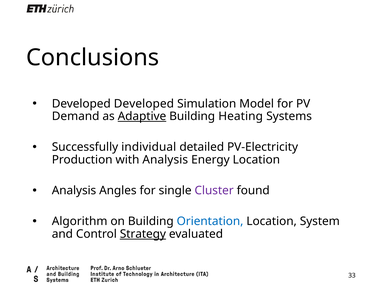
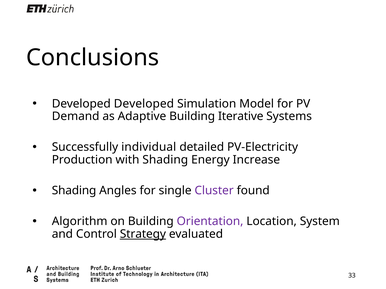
Adaptive underline: present -> none
Heating: Heating -> Iterative
with Analysis: Analysis -> Shading
Energy Location: Location -> Increase
Analysis at (74, 191): Analysis -> Shading
Orientation colour: blue -> purple
